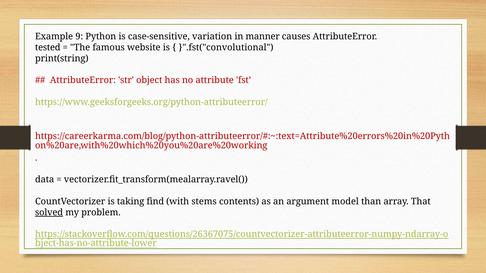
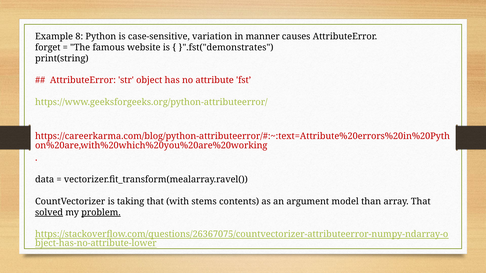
9: 9 -> 8
tested: tested -> forget
}".fst("convolutional: }".fst("convolutional -> }".fst("demonstrates
taking find: find -> that
problem underline: none -> present
